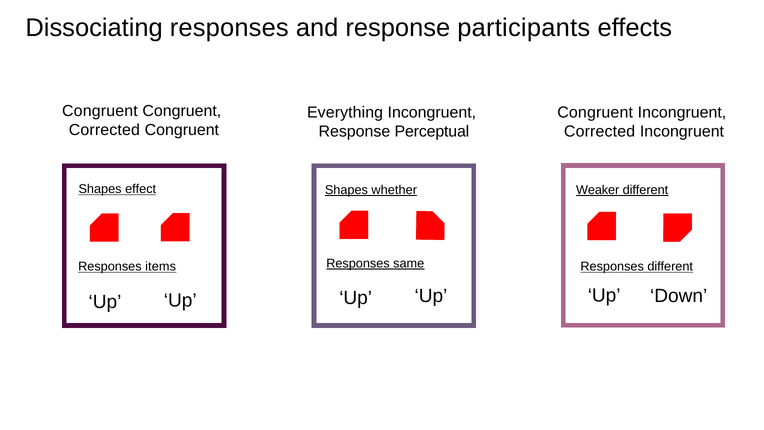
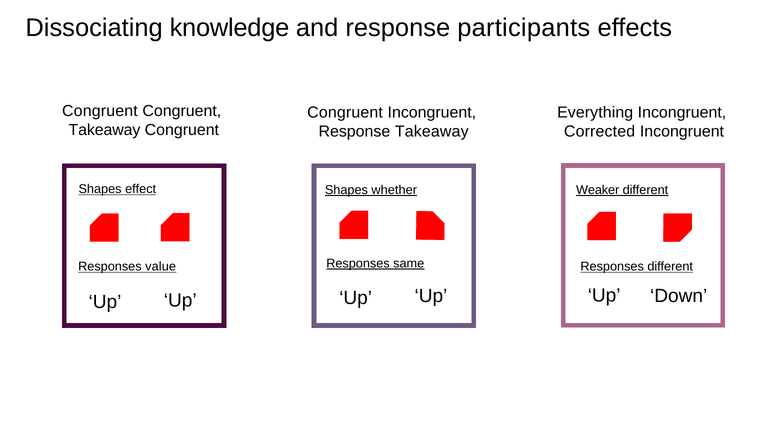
Dissociating responses: responses -> knowledge
Everything at (345, 112): Everything -> Congruent
Congruent at (595, 112): Congruent -> Everything
Corrected at (104, 130): Corrected -> Takeaway
Response Perceptual: Perceptual -> Takeaway
items: items -> value
